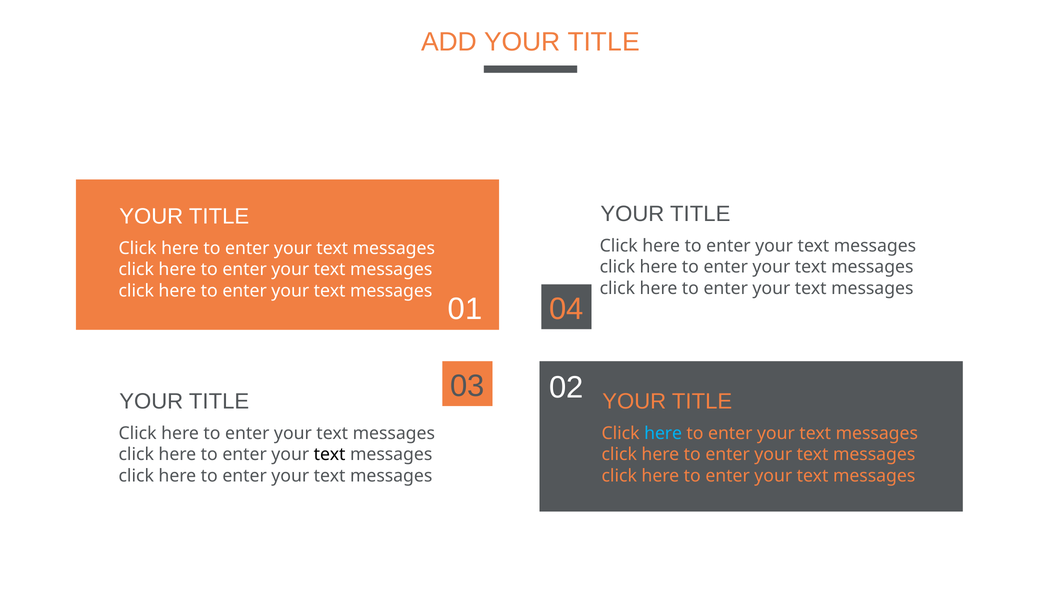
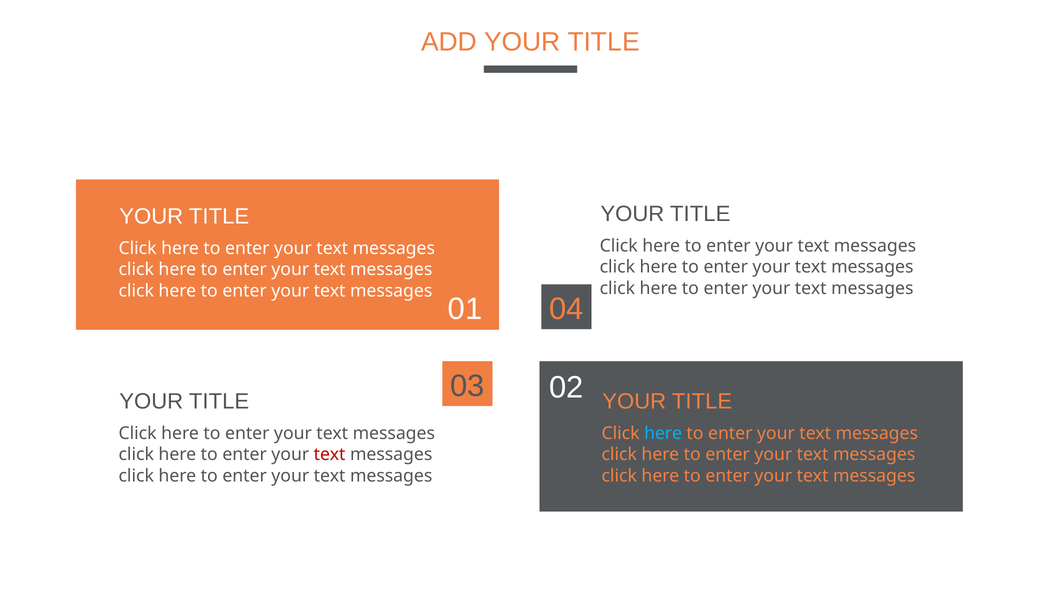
text at (330, 454) colour: black -> red
